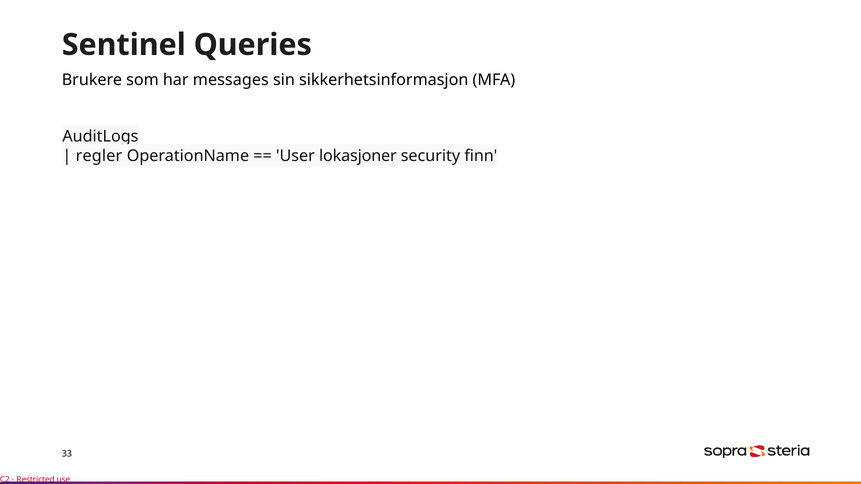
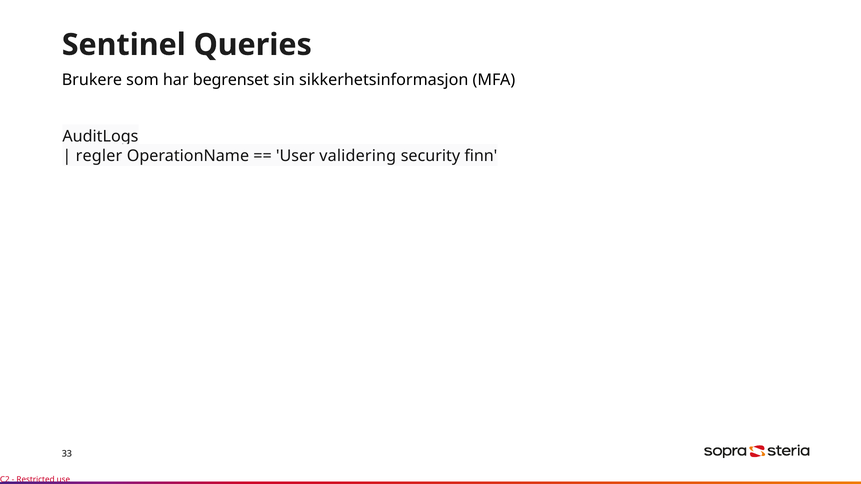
messages: messages -> begrenset
lokasjoner: lokasjoner -> validering
